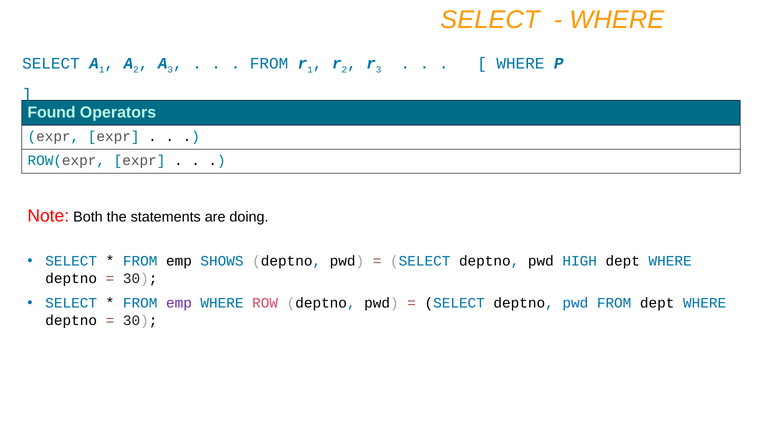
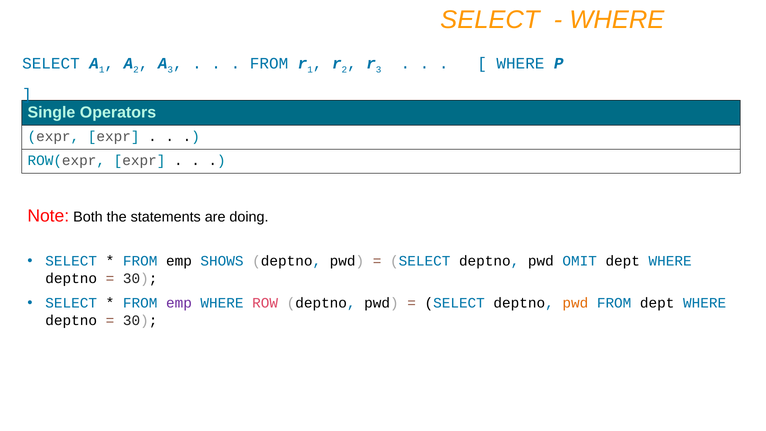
Found: Found -> Single
HIGH: HIGH -> OMIT
pwd at (575, 303) colour: blue -> orange
